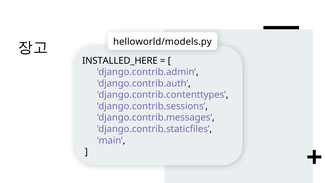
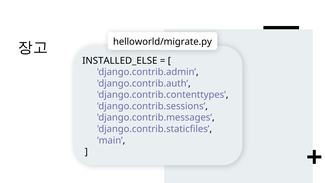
helloworld/models.py: helloworld/models.py -> helloworld/migrate.py
INSTALLED_HERE: INSTALLED_HERE -> INSTALLED_ELSE
